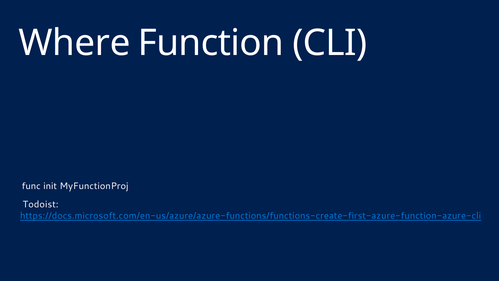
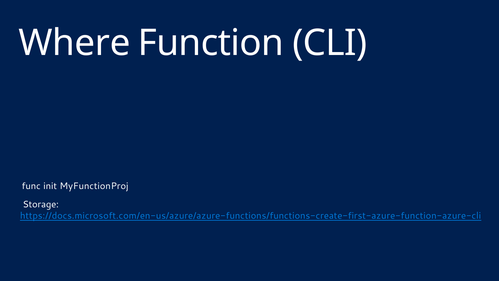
Todoist: Todoist -> Storage
